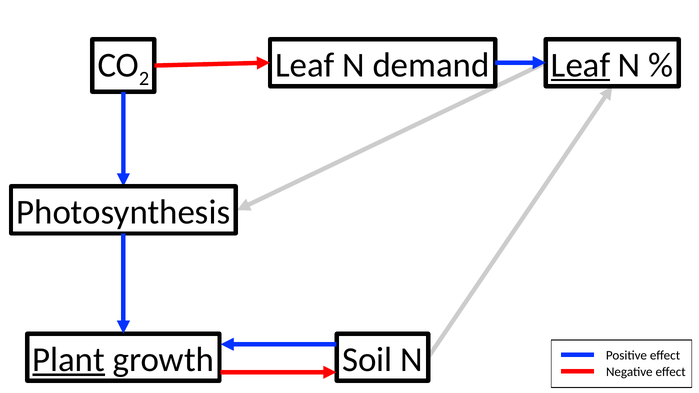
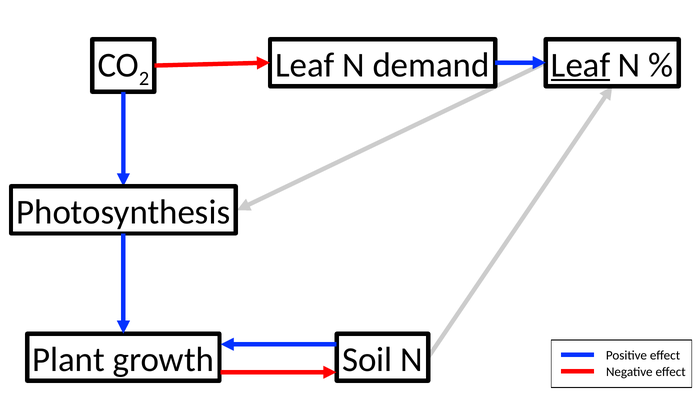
Plant underline: present -> none
